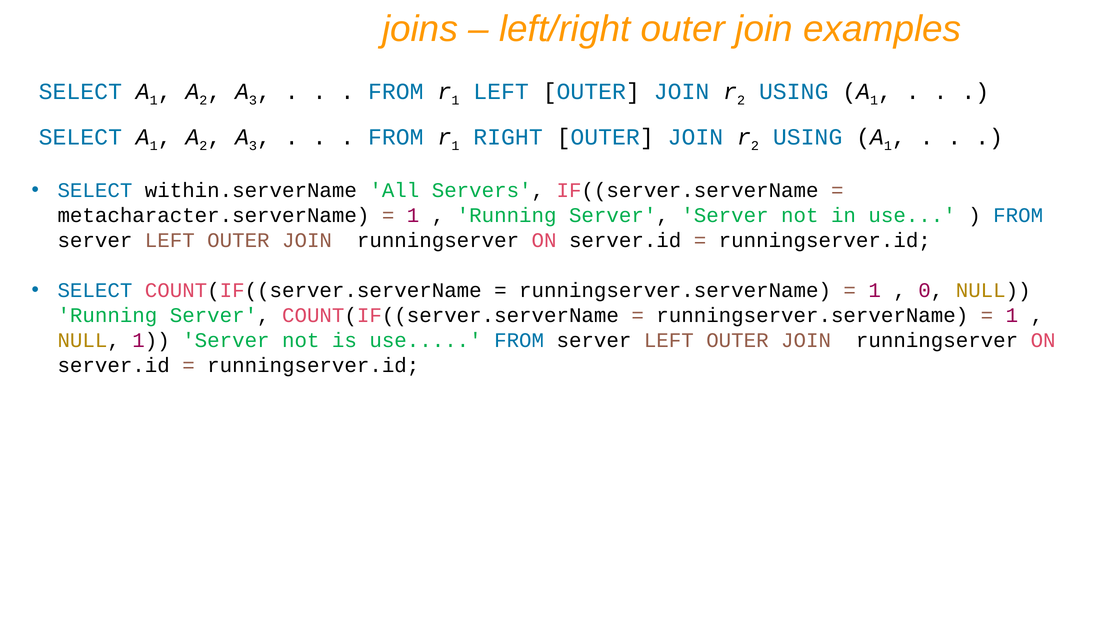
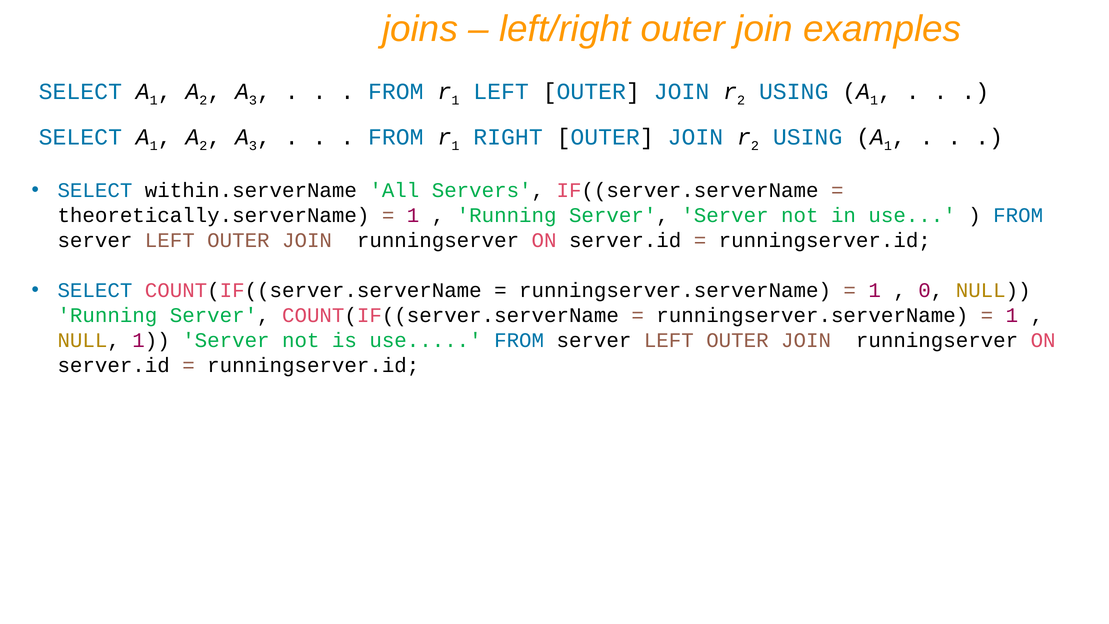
metacharacter.serverName: metacharacter.serverName -> theoretically.serverName
